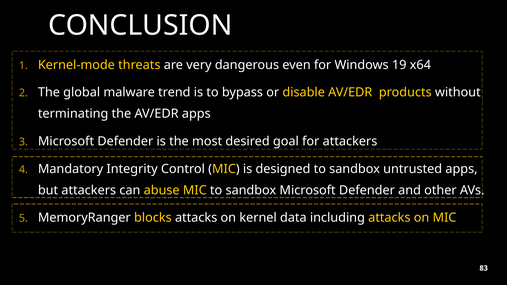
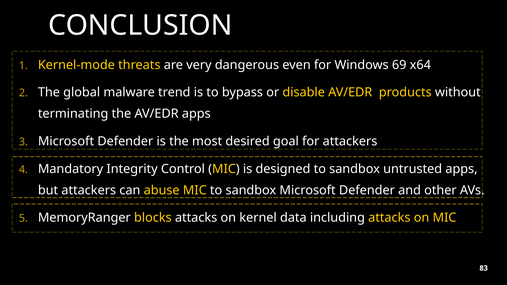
19: 19 -> 69
